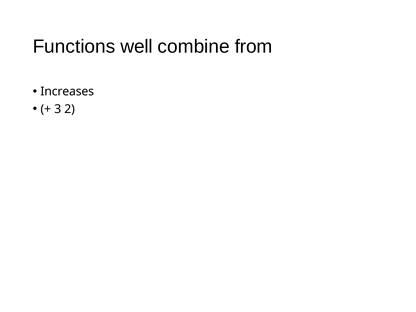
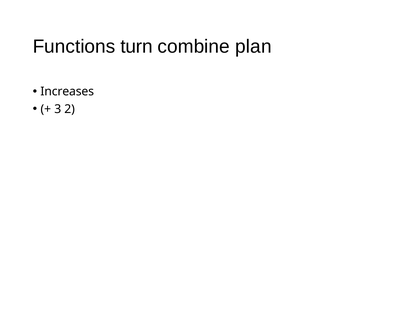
well: well -> turn
from: from -> plan
